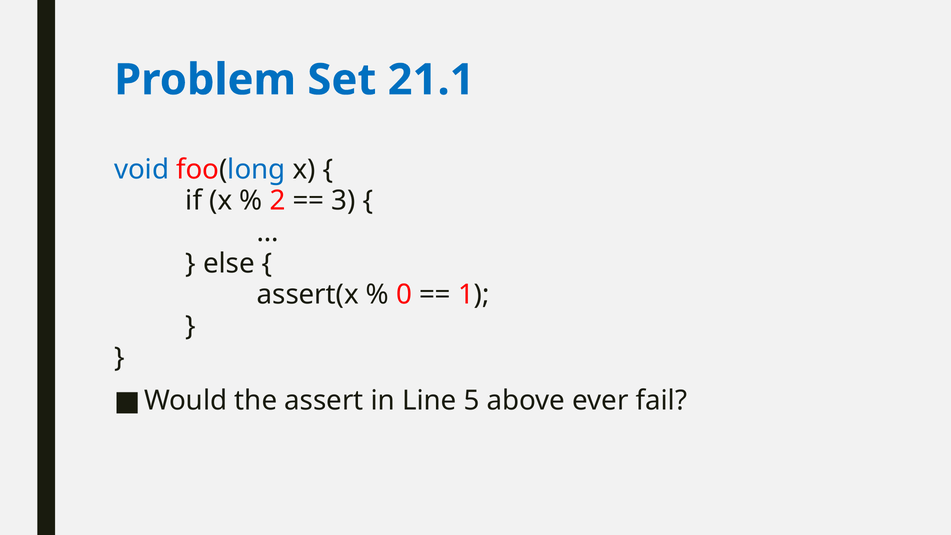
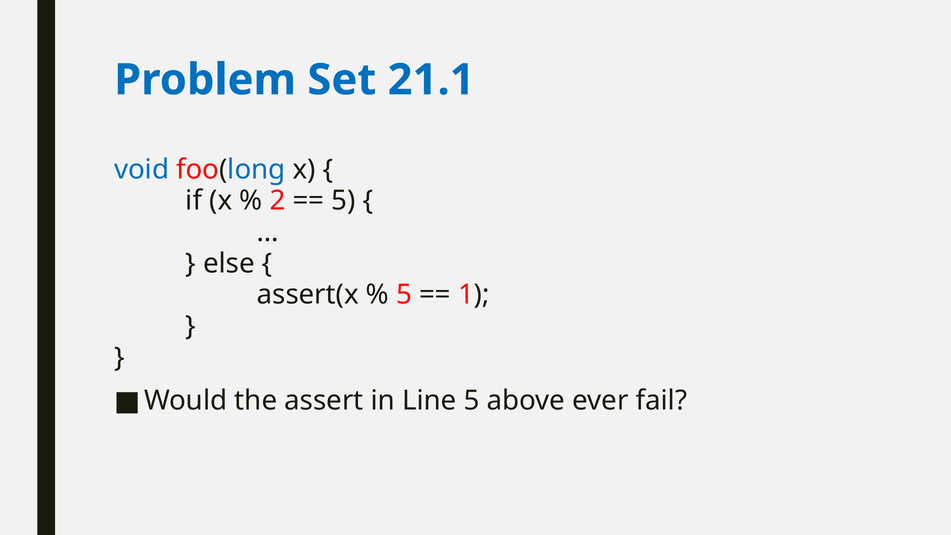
3 at (343, 201): 3 -> 5
0 at (404, 295): 0 -> 5
